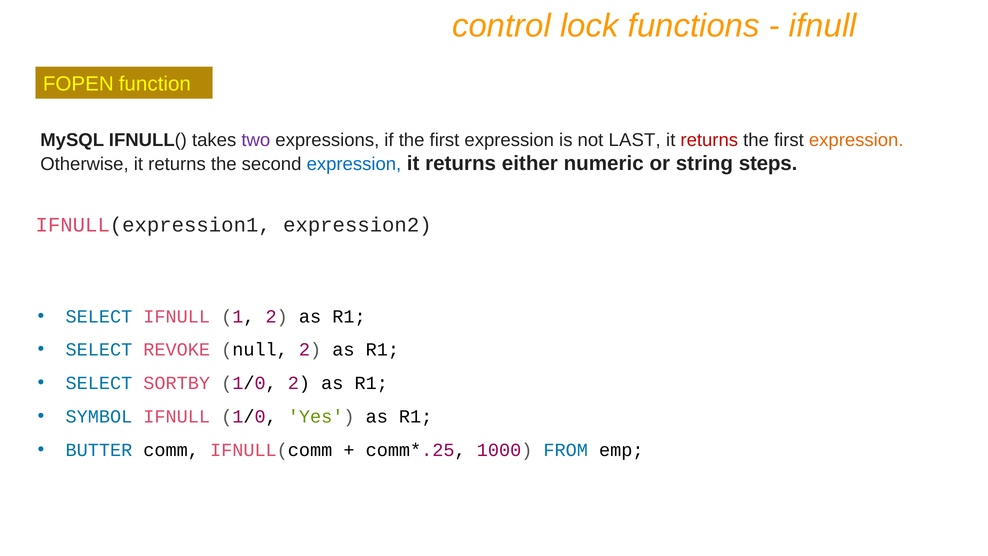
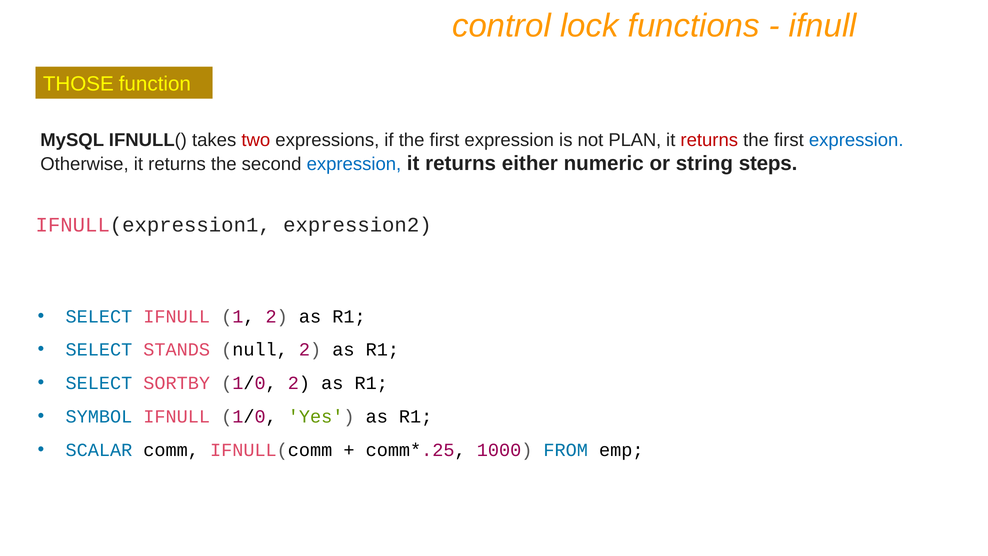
FOPEN: FOPEN -> THOSE
two colour: purple -> red
LAST: LAST -> PLAN
expression at (856, 140) colour: orange -> blue
REVOKE: REVOKE -> STANDS
BUTTER: BUTTER -> SCALAR
